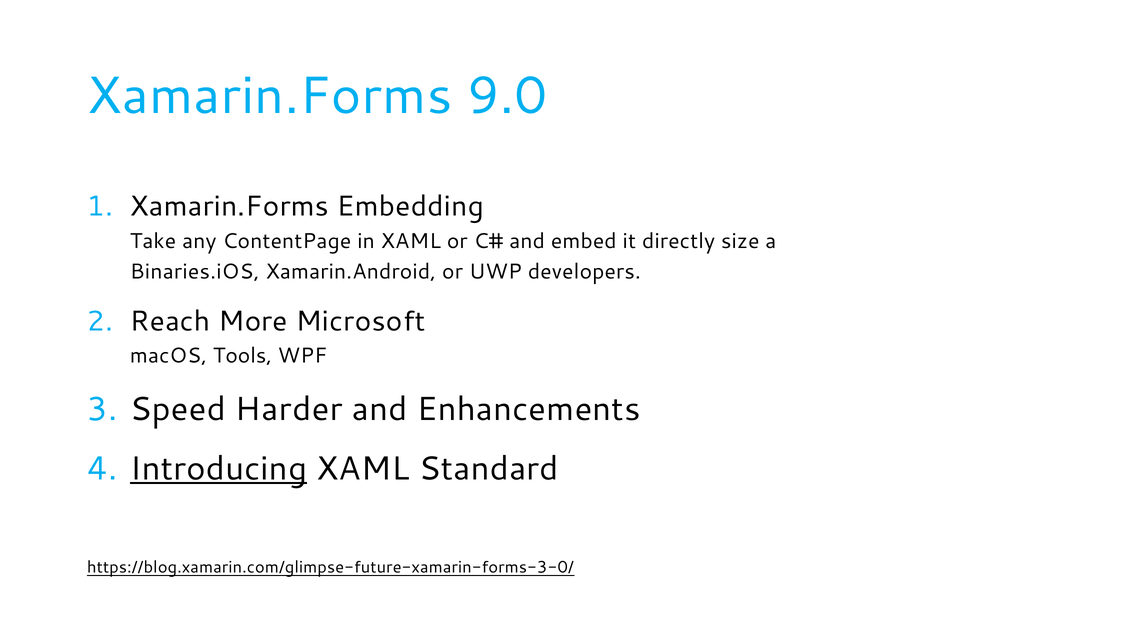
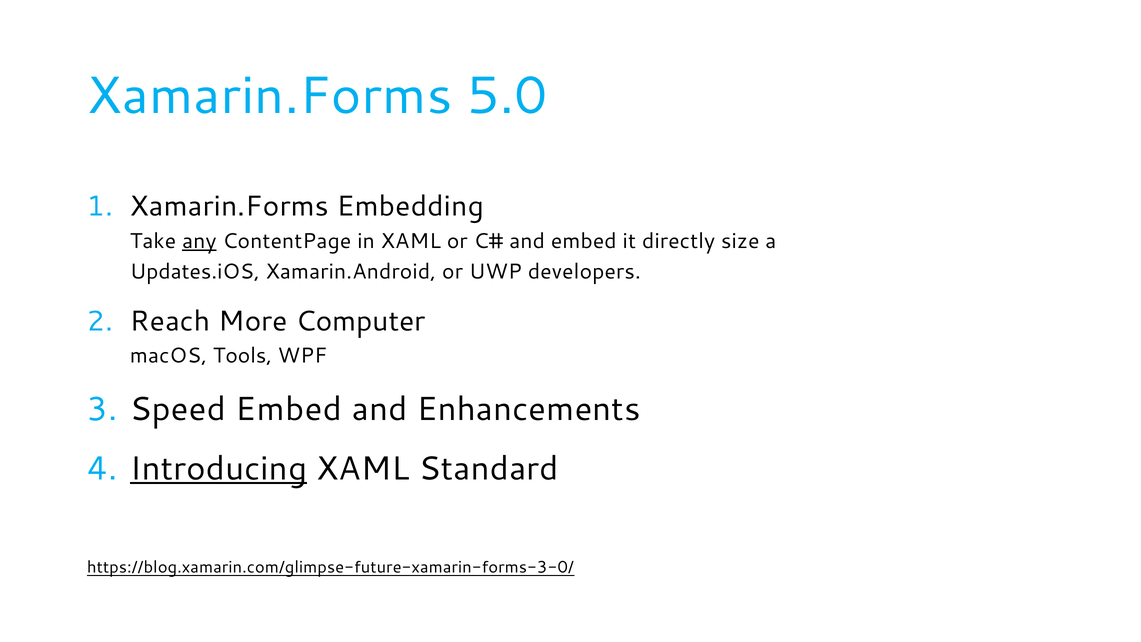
9.0: 9.0 -> 5.0
any underline: none -> present
Binaries.iOS: Binaries.iOS -> Updates.iOS
Microsoft: Microsoft -> Computer
Speed Harder: Harder -> Embed
